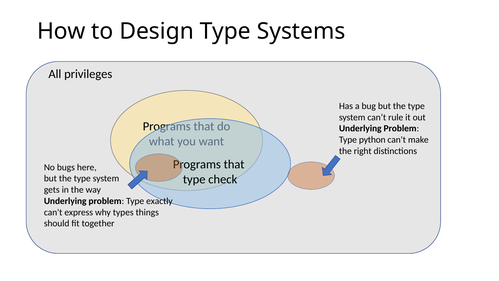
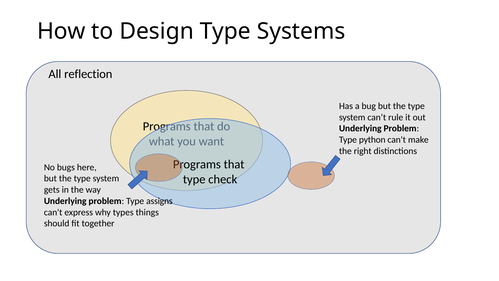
privileges: privileges -> reflection
exactly: exactly -> assigns
